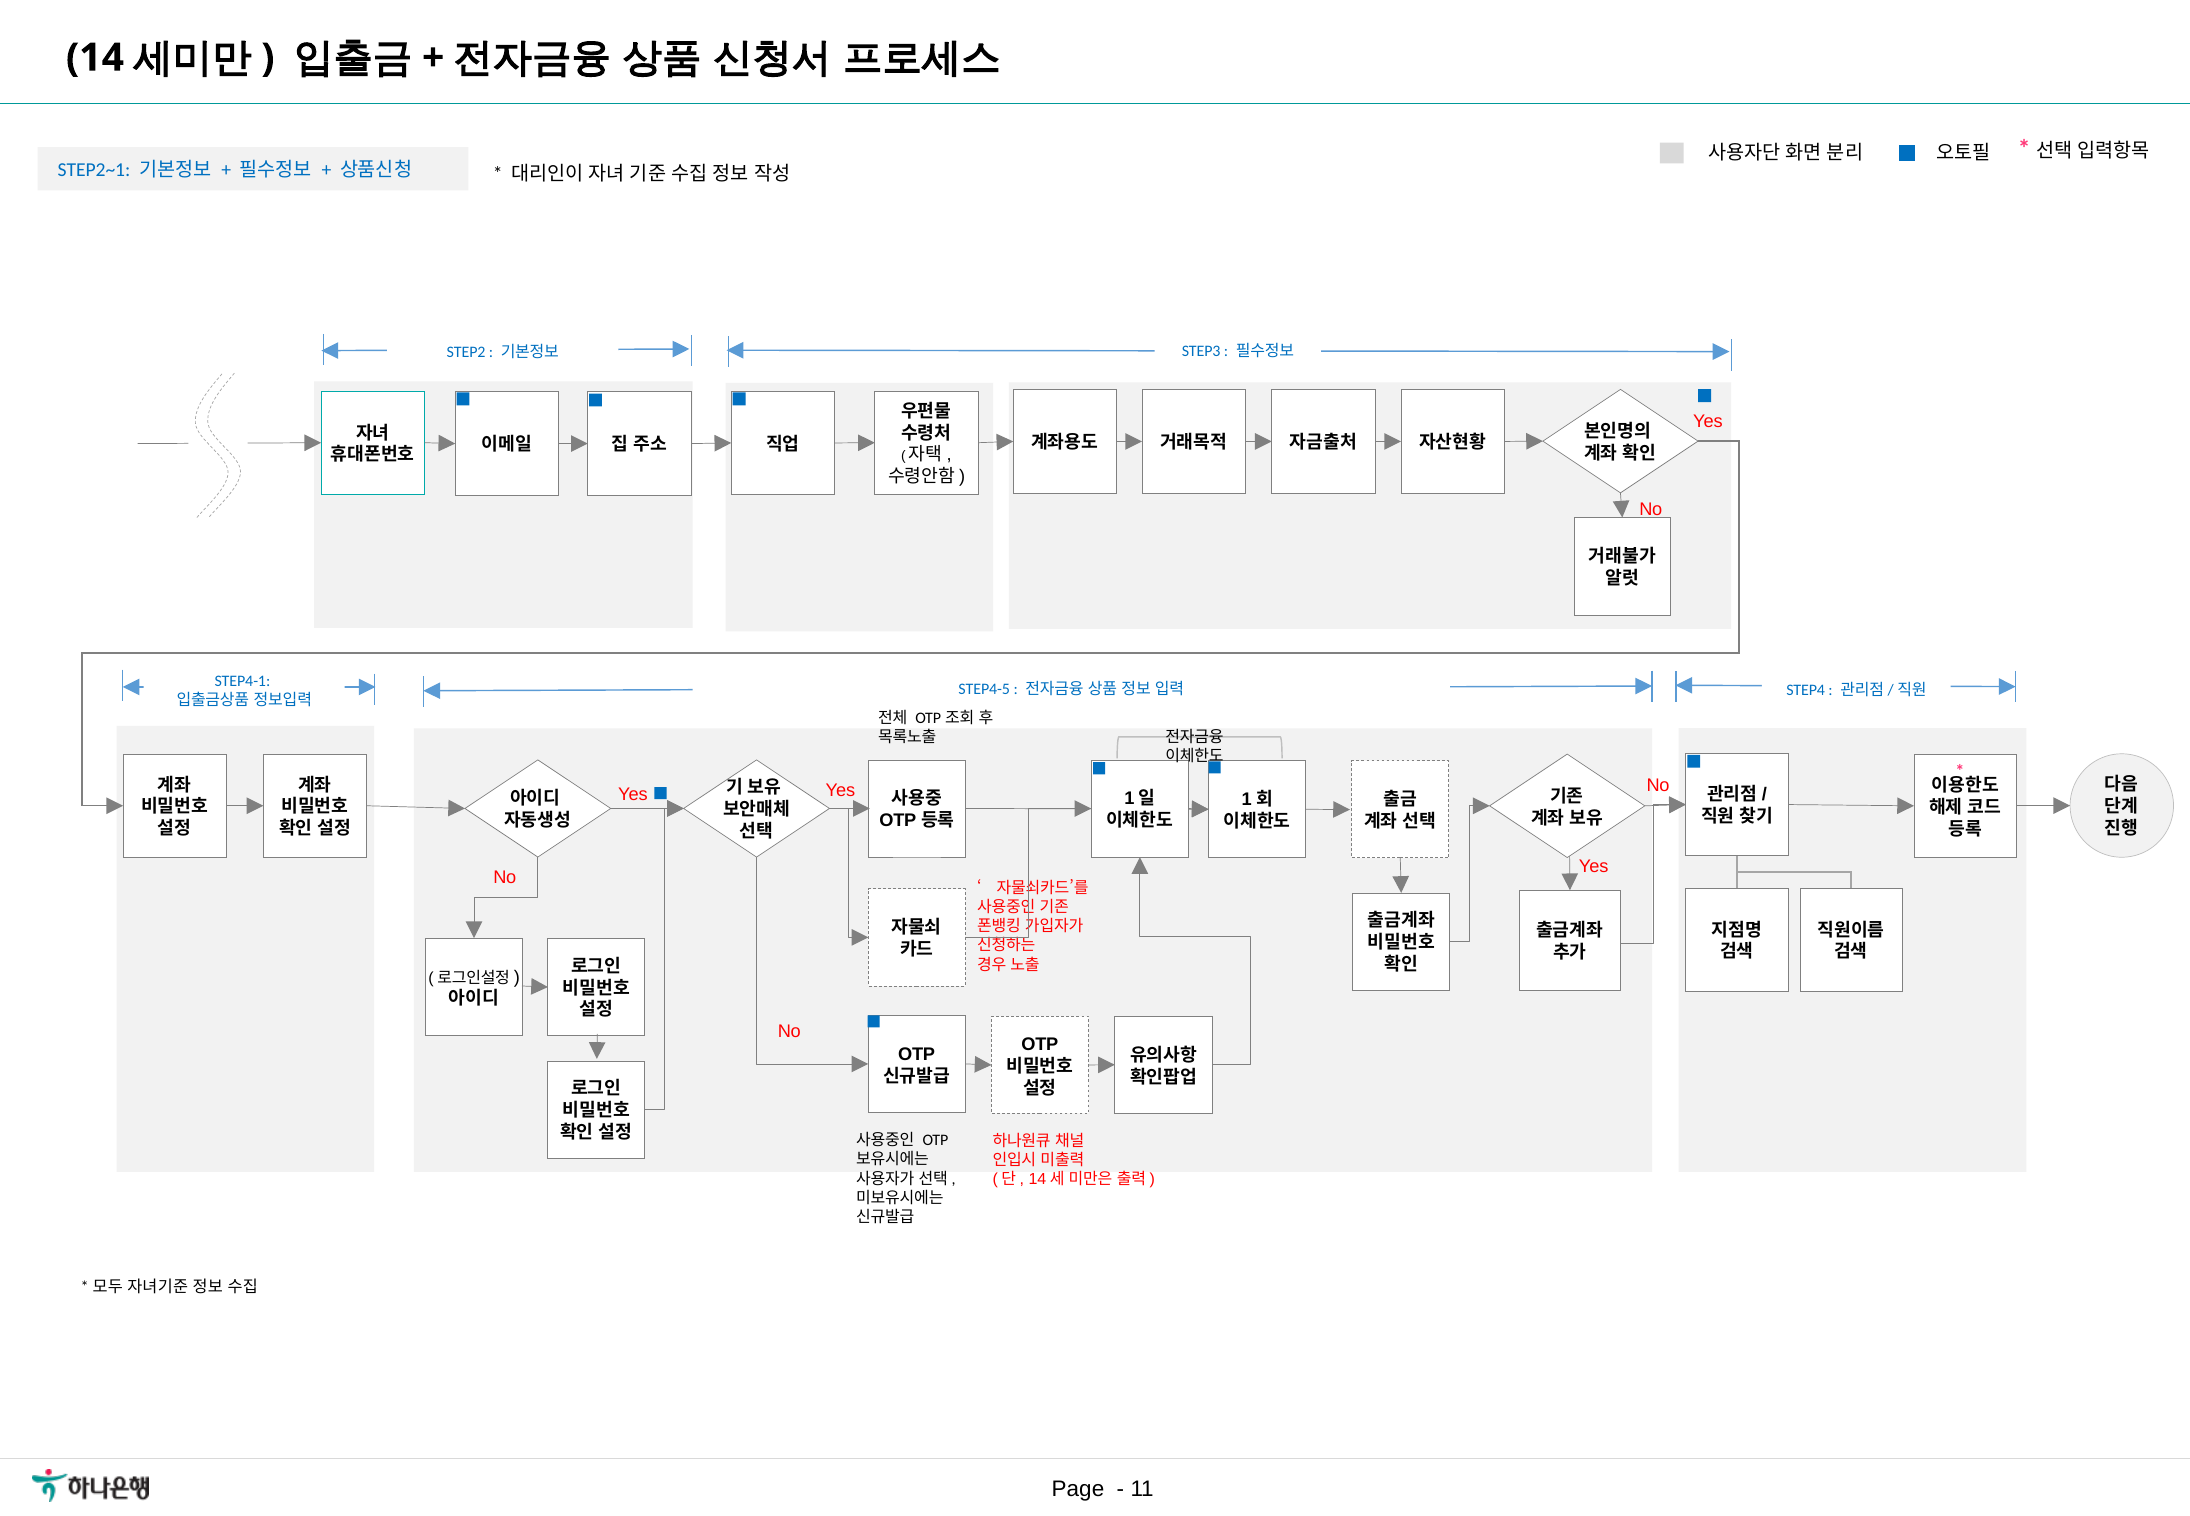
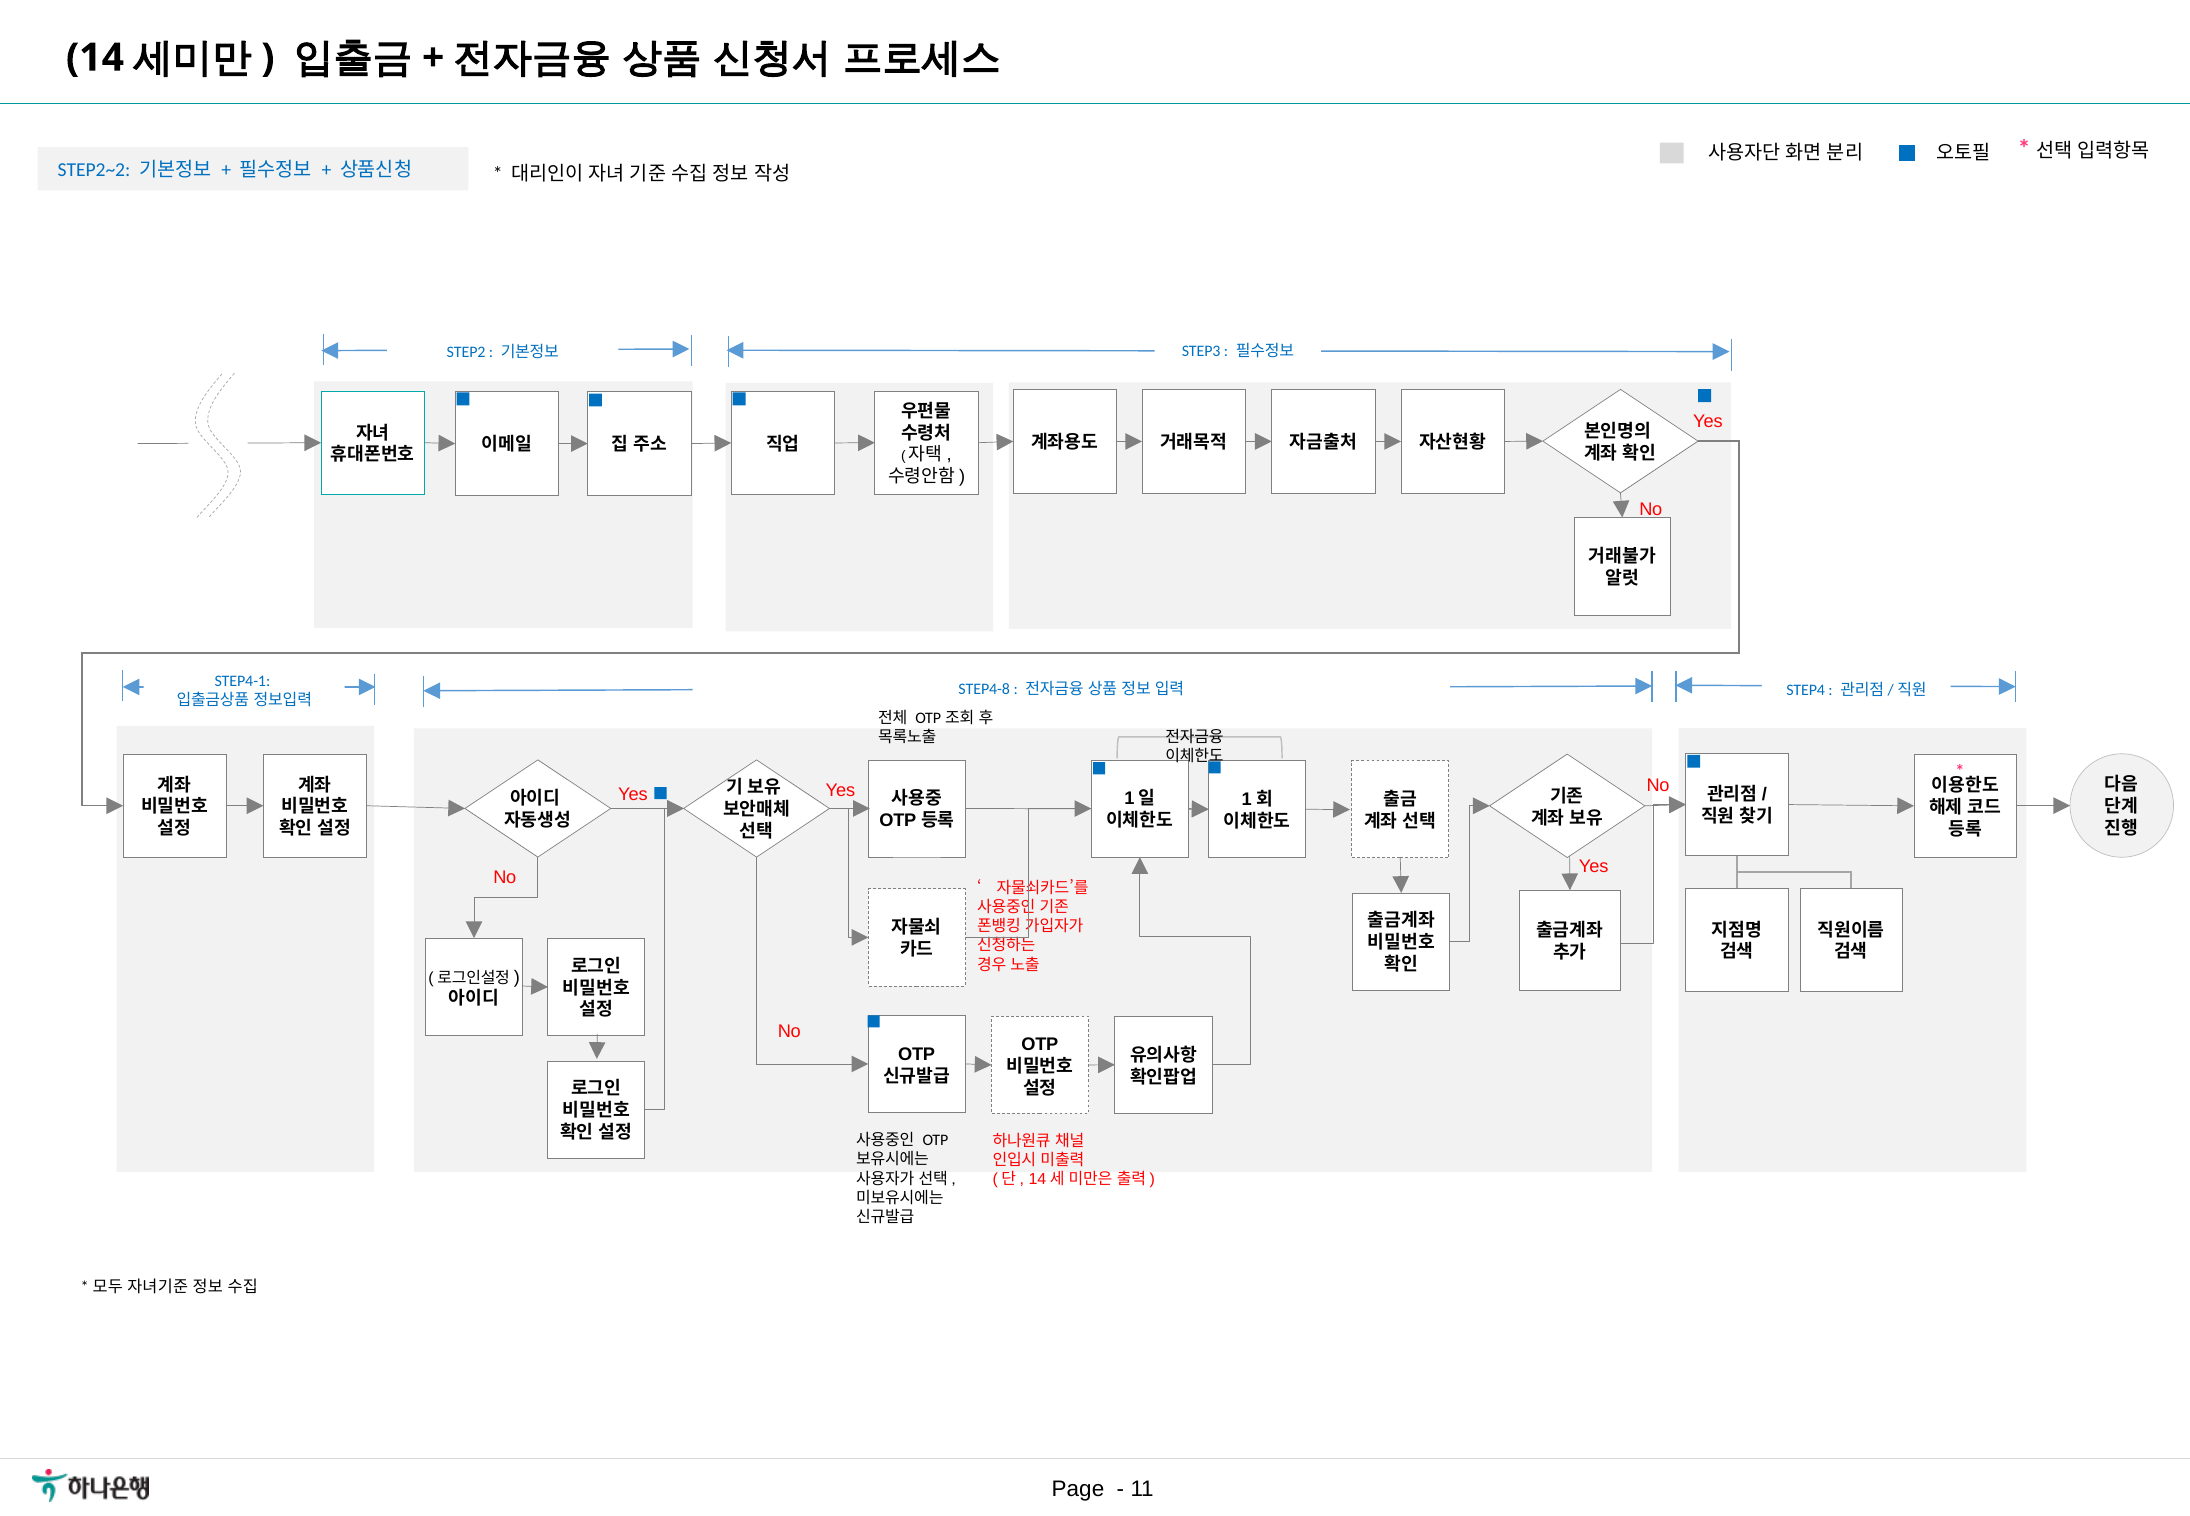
STEP2~1: STEP2~1 -> STEP2~2
STEP4-5: STEP4-5 -> STEP4-8
